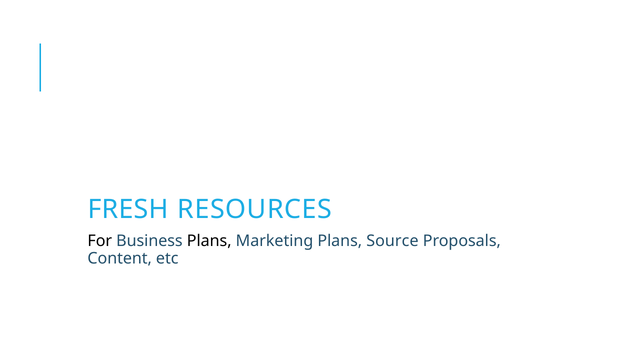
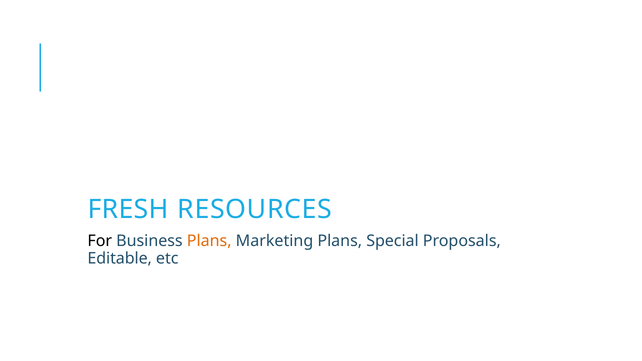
Plans at (209, 241) colour: black -> orange
Source: Source -> Special
Content: Content -> Editable
